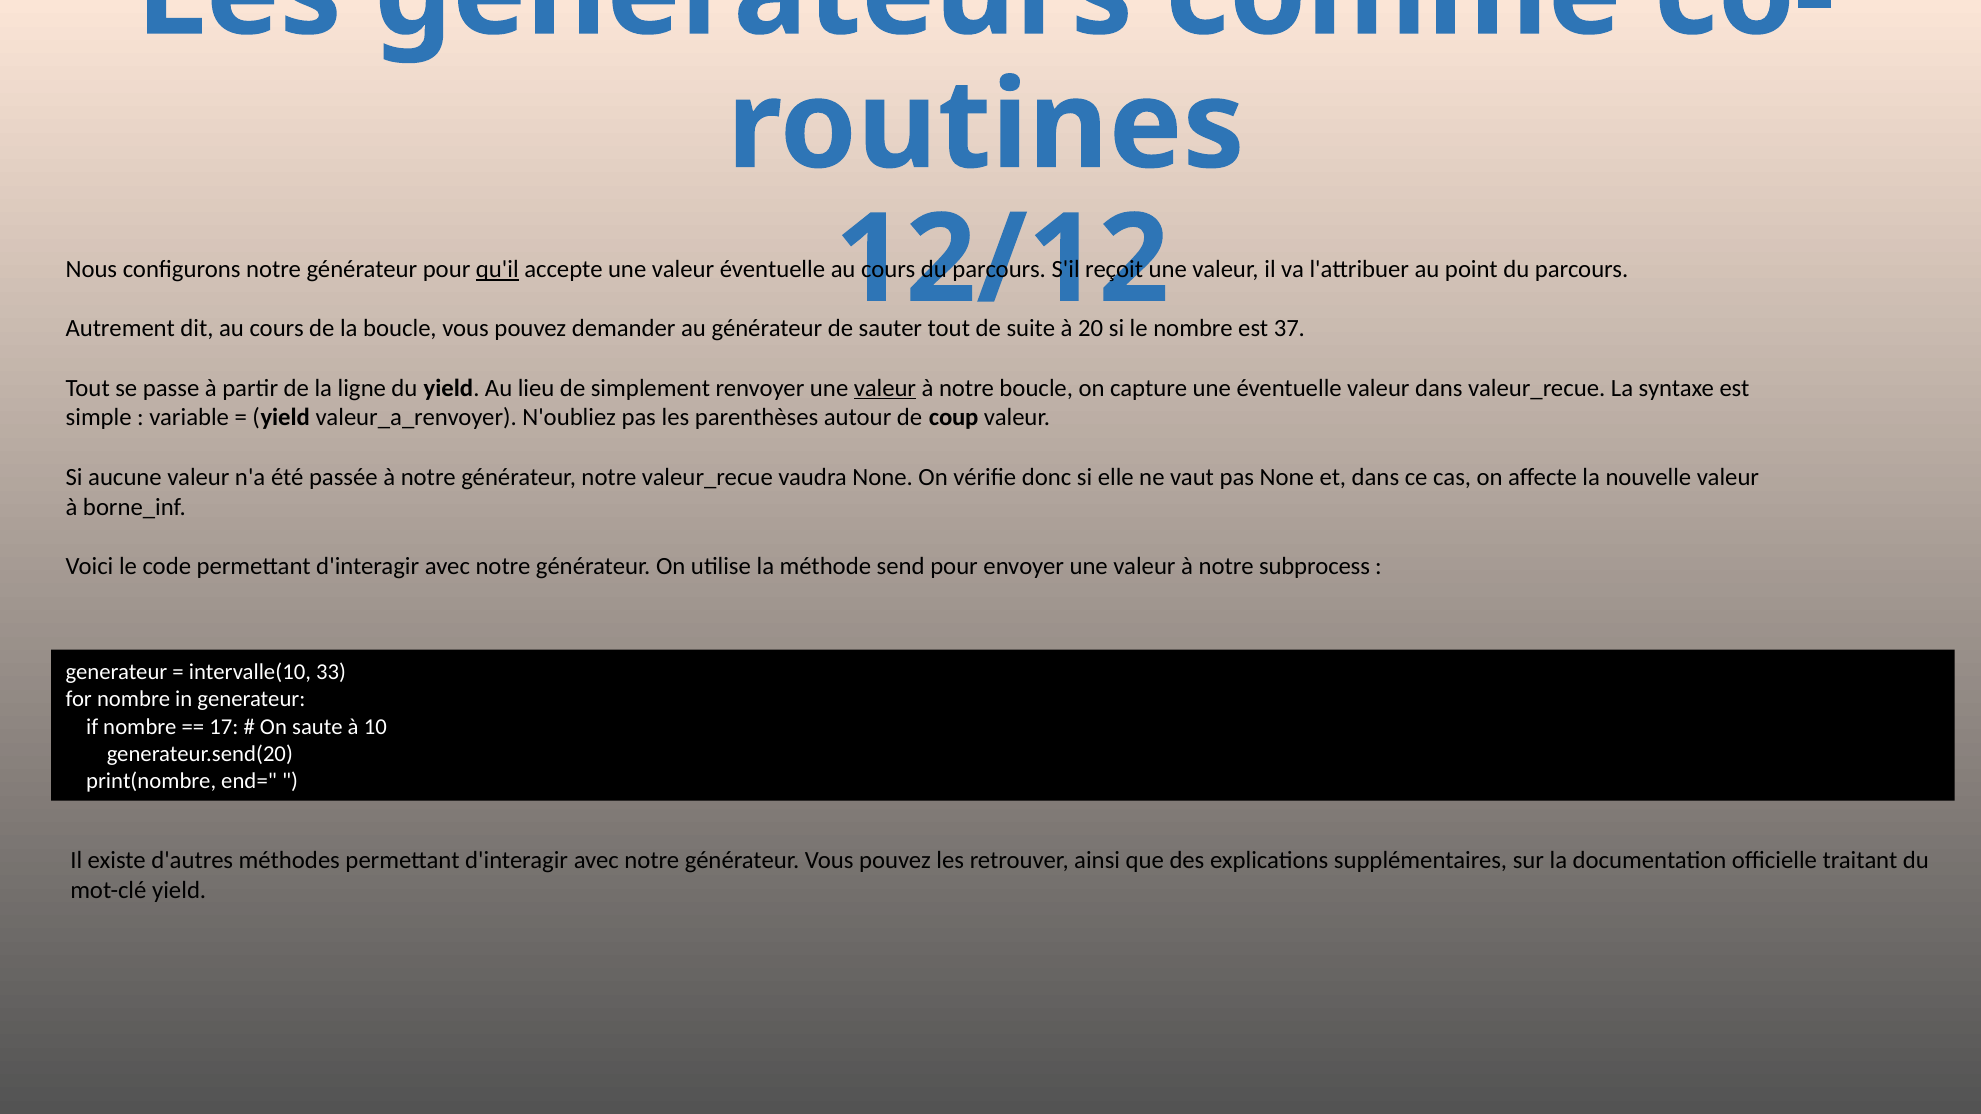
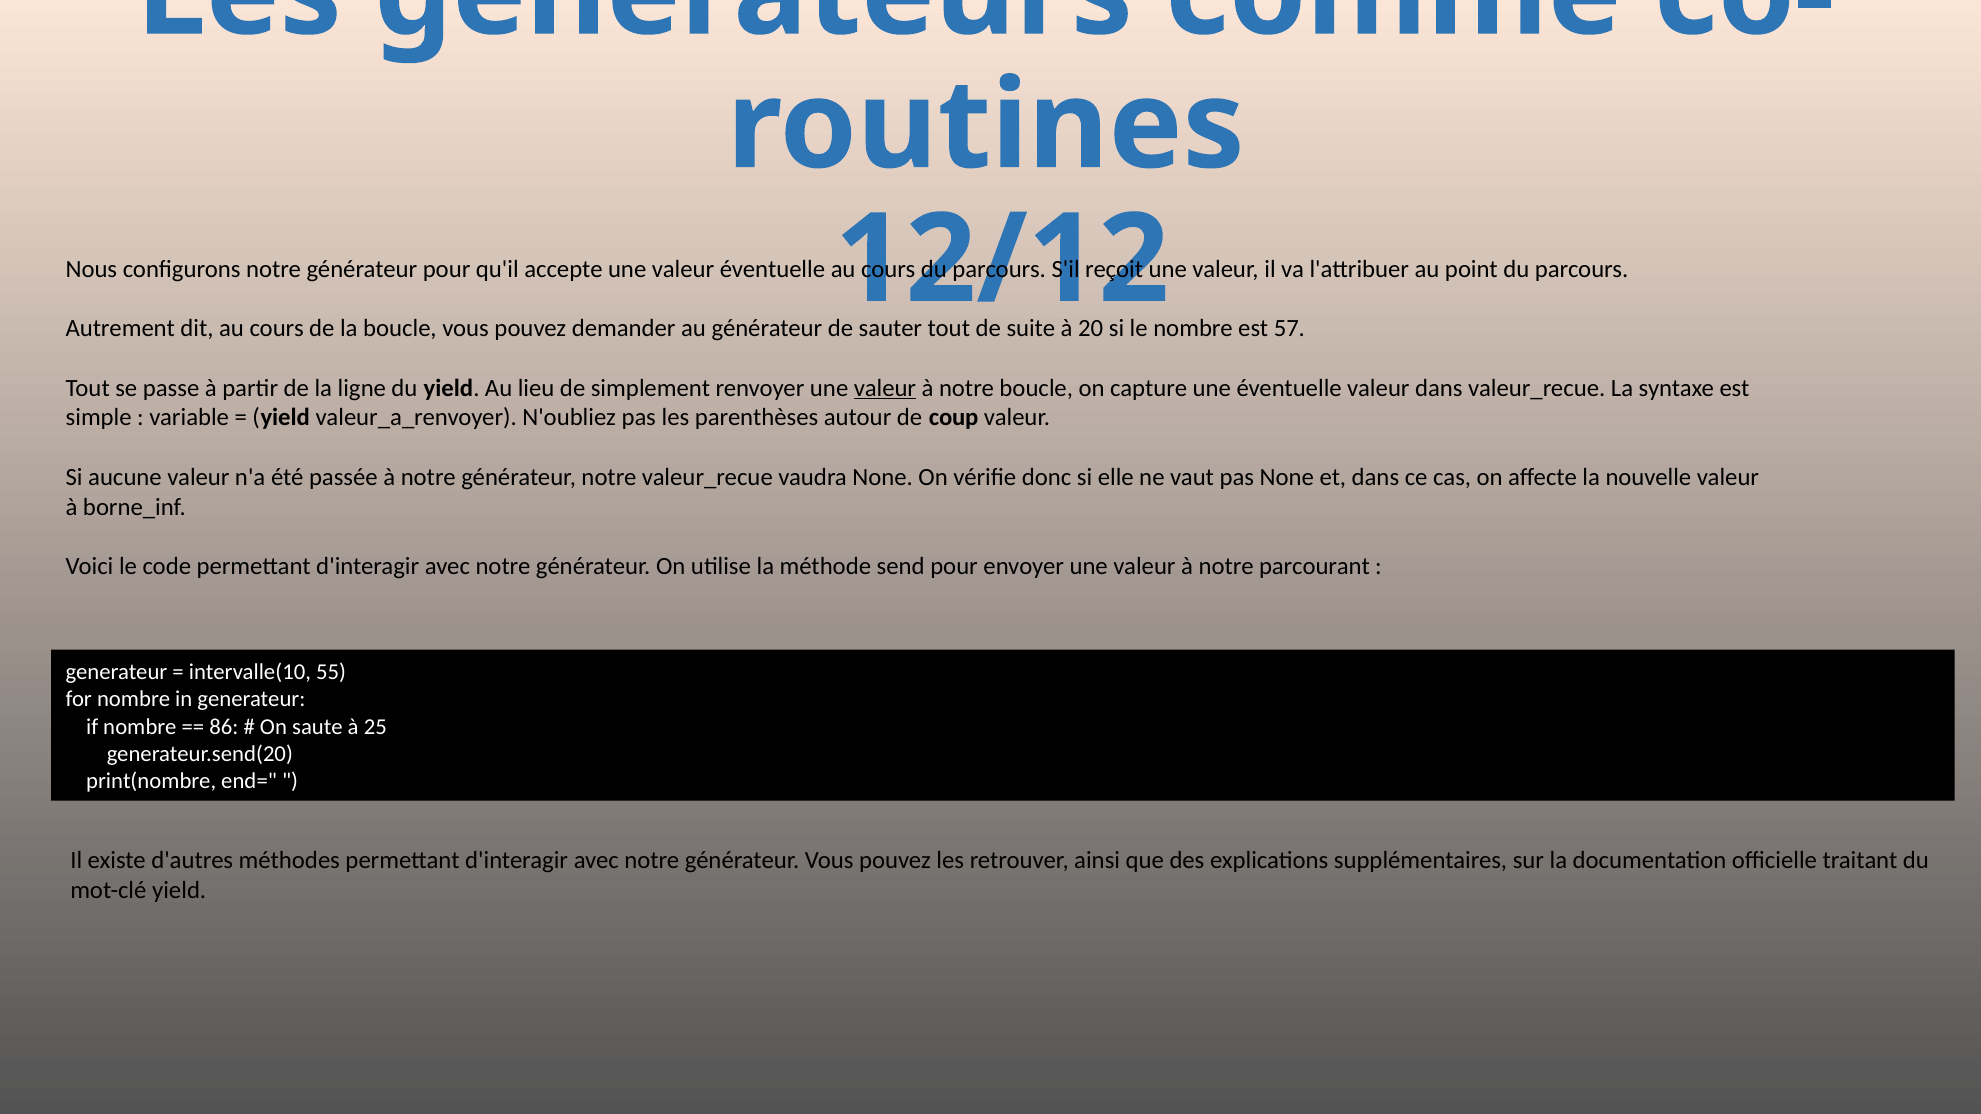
qu'il underline: present -> none
37: 37 -> 57
subprocess: subprocess -> parcourant
33: 33 -> 55
17: 17 -> 86
10: 10 -> 25
